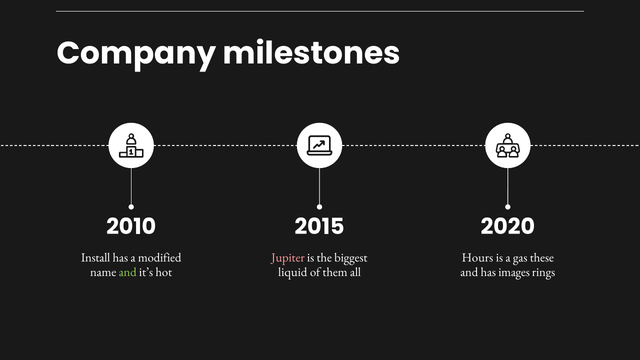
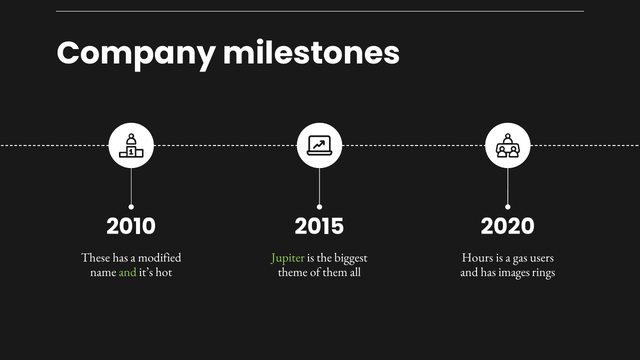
Install: Install -> These
Jupiter colour: pink -> light green
these: these -> users
liquid: liquid -> theme
